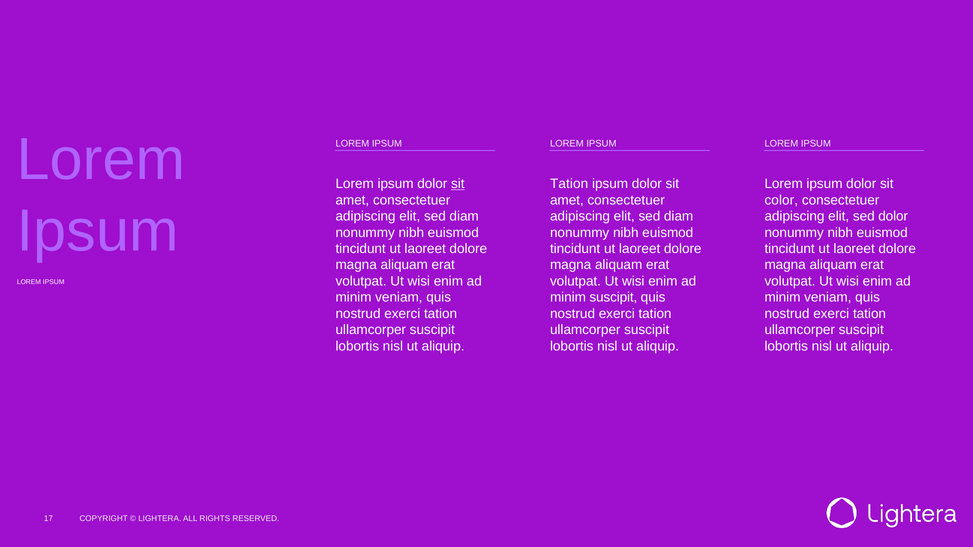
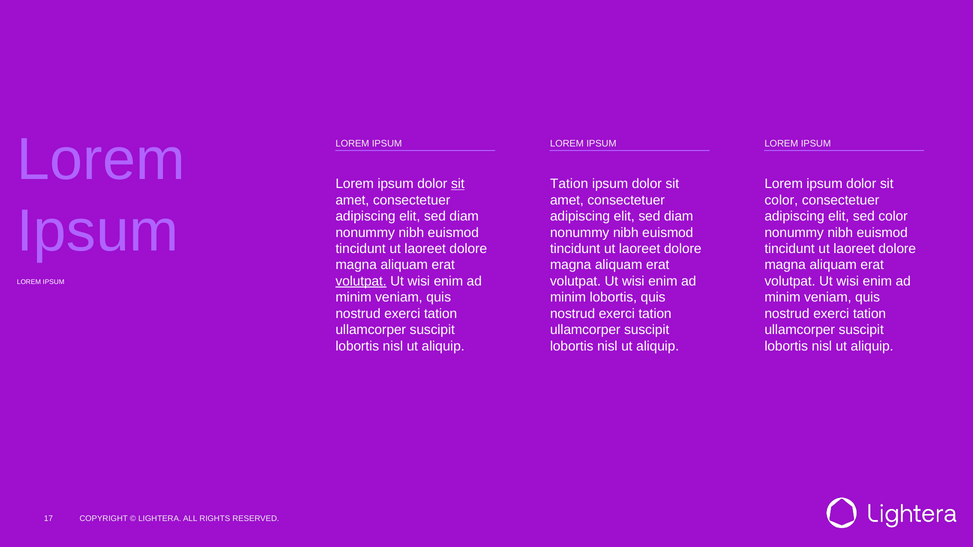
sed dolor: dolor -> color
volutpat at (361, 281) underline: none -> present
minim suscipit: suscipit -> lobortis
